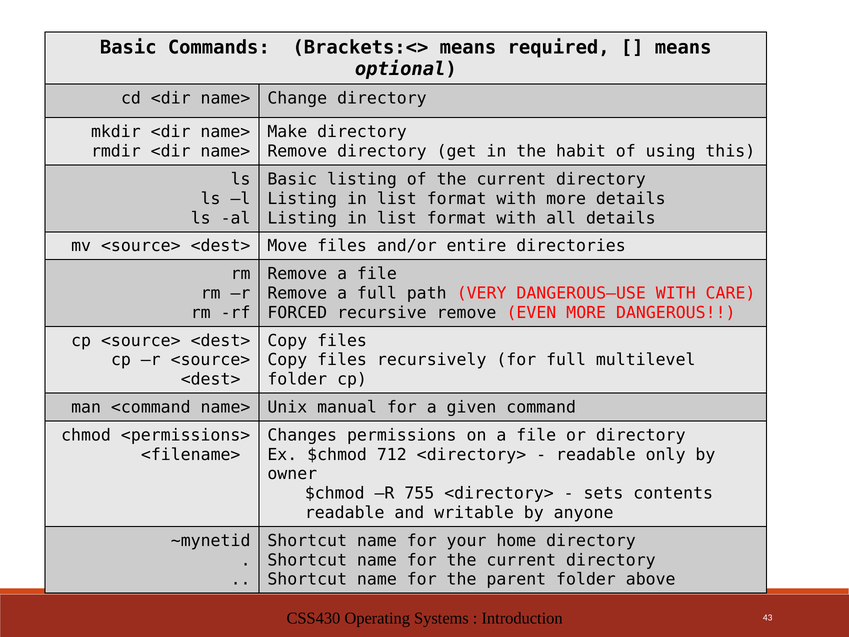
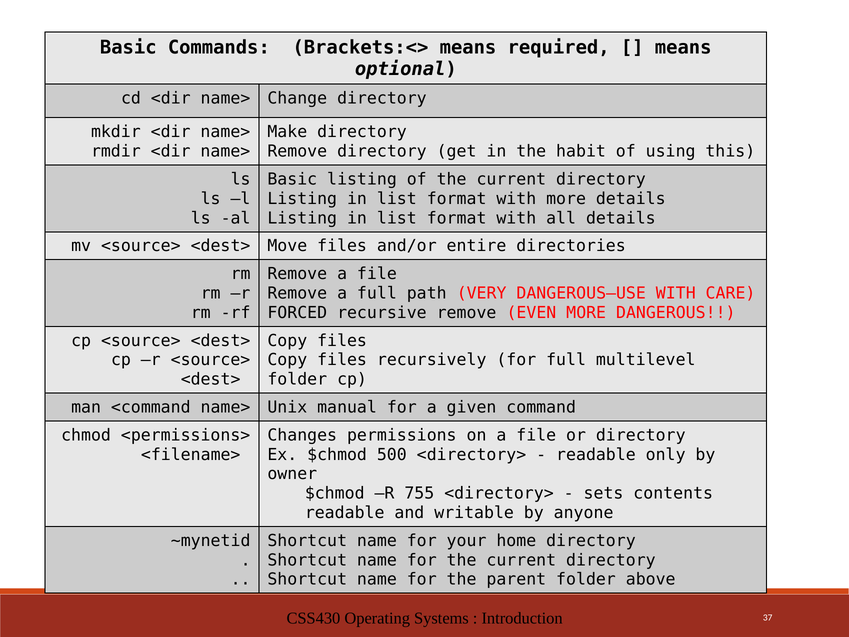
712: 712 -> 500
43: 43 -> 37
